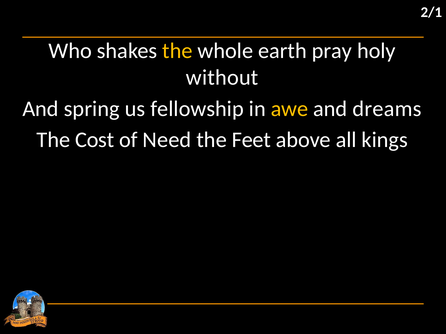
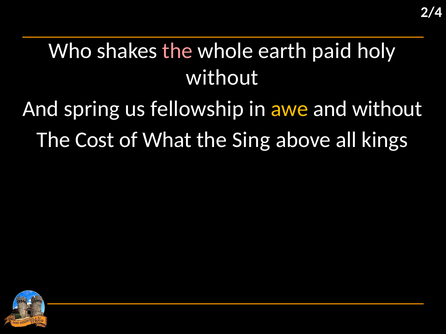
2/1: 2/1 -> 2/4
the at (177, 51) colour: yellow -> pink
pray: pray -> paid
and dreams: dreams -> without
Need: Need -> What
Feet: Feet -> Sing
